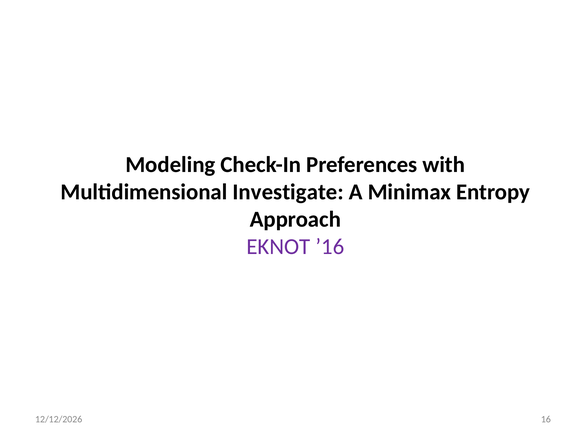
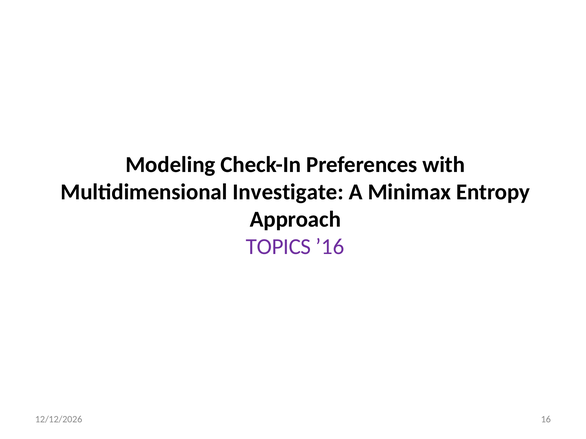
EKNOT: EKNOT -> TOPICS
